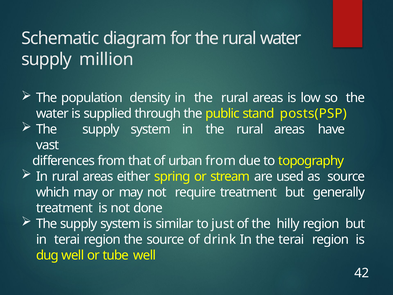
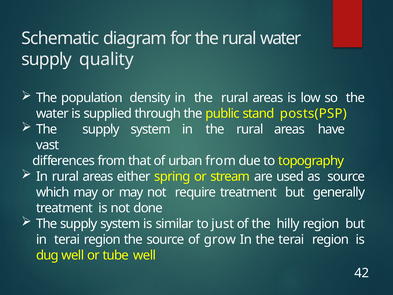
million: million -> quality
drink: drink -> grow
